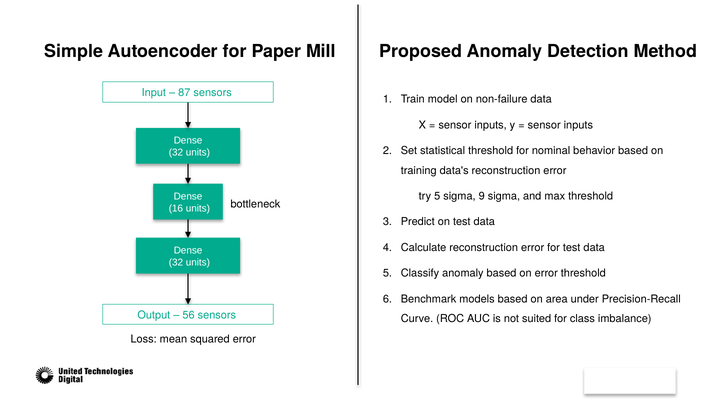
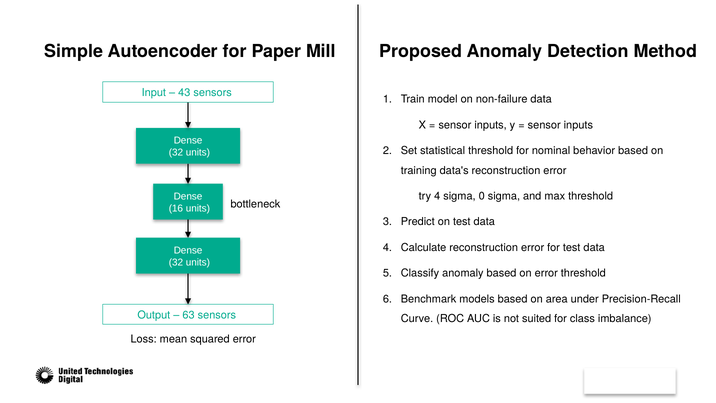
87: 87 -> 43
try 5: 5 -> 4
9: 9 -> 0
56: 56 -> 63
